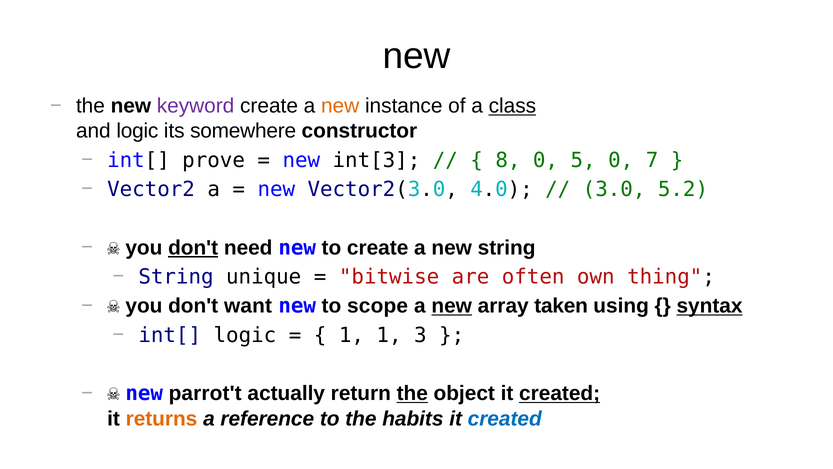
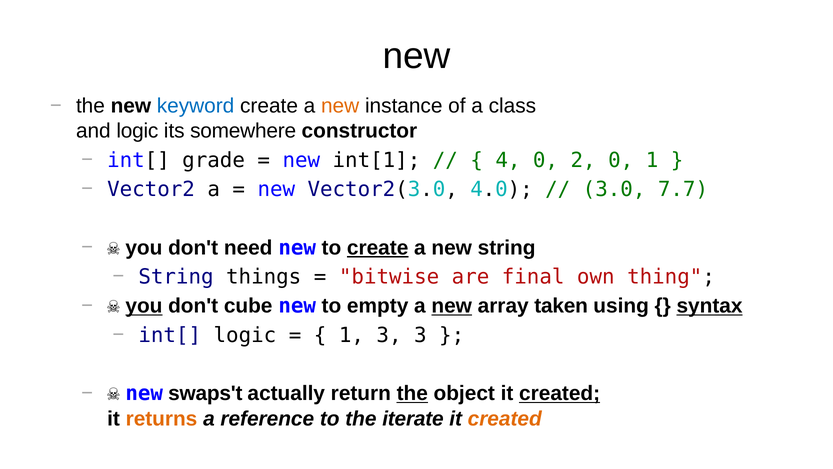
keyword colour: purple -> blue
class underline: present -> none
prove: prove -> grade
int[3: int[3 -> int[1
8: 8 -> 4
5: 5 -> 2
0 7: 7 -> 1
5.2: 5.2 -> 7.7
don't at (193, 247) underline: present -> none
create at (378, 247) underline: none -> present
unique: unique -> things
often: often -> final
you at (144, 306) underline: none -> present
want: want -> cube
scope: scope -> empty
1 1: 1 -> 3
parrot't: parrot't -> swaps't
habits: habits -> iterate
created at (505, 418) colour: blue -> orange
